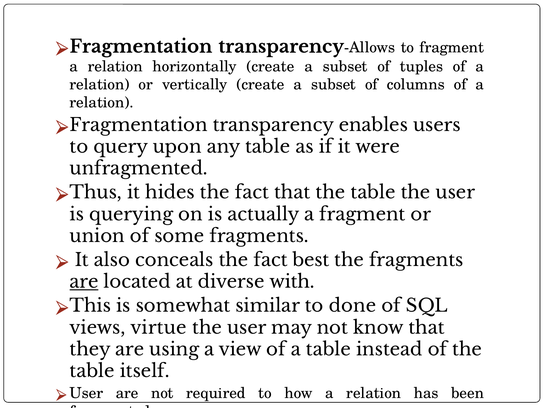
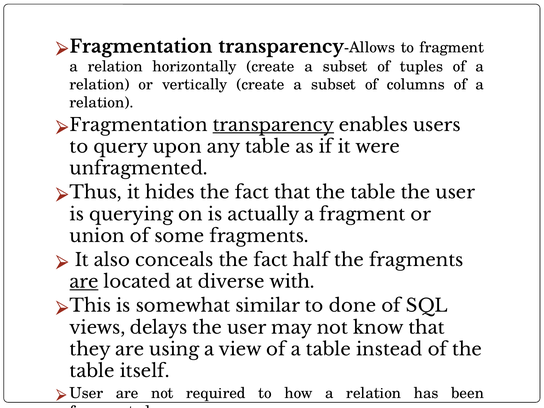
transparency at (273, 125) underline: none -> present
best: best -> half
virtue: virtue -> delays
